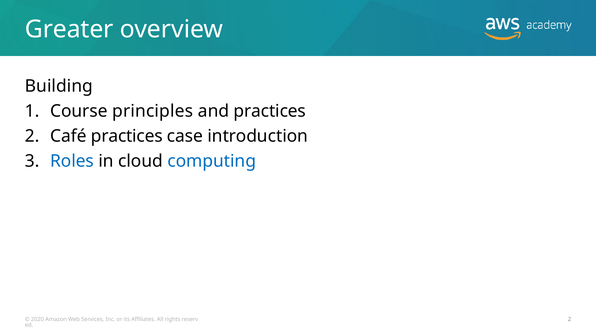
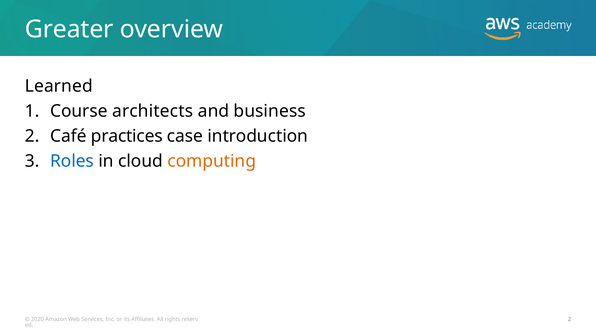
Building: Building -> Learned
principles: principles -> architects
and practices: practices -> business
computing colour: blue -> orange
